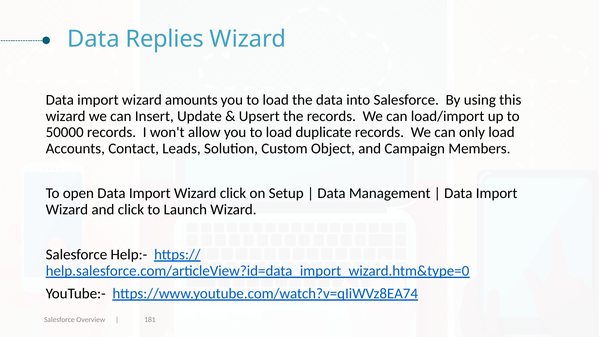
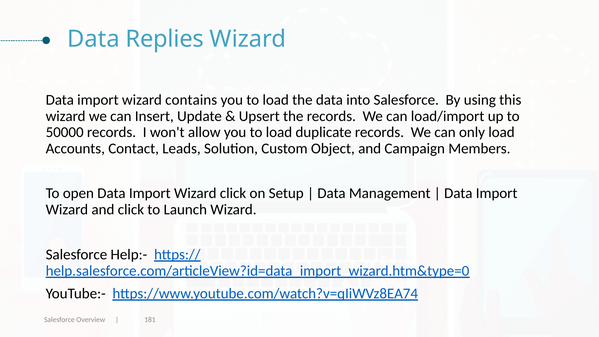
amounts: amounts -> contains
